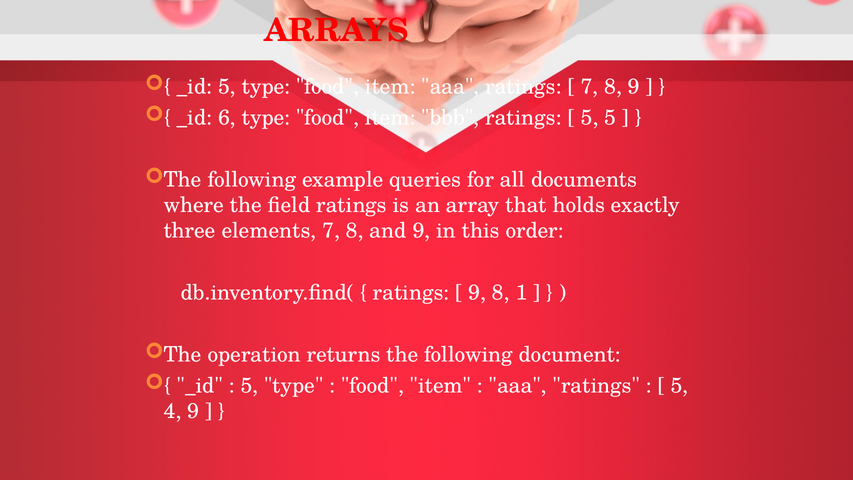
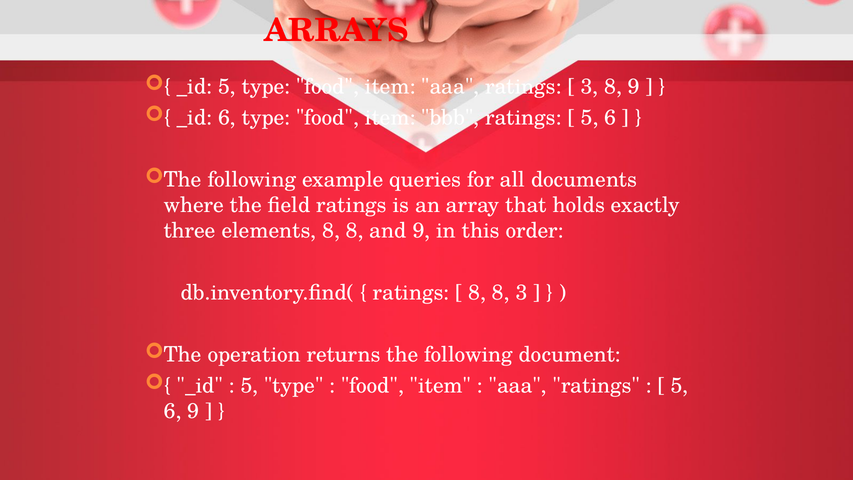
7 at (589, 87): 7 -> 3
5 at (610, 118): 5 -> 6
elements 7: 7 -> 8
9 at (477, 293): 9 -> 8
8 1: 1 -> 3
4 at (173, 411): 4 -> 6
